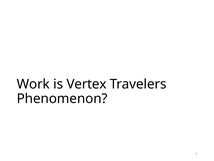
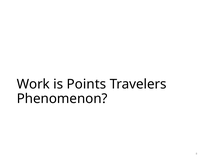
Vertex: Vertex -> Points
